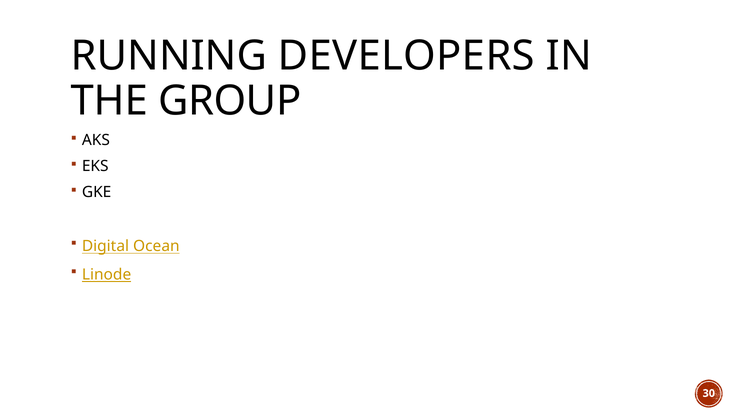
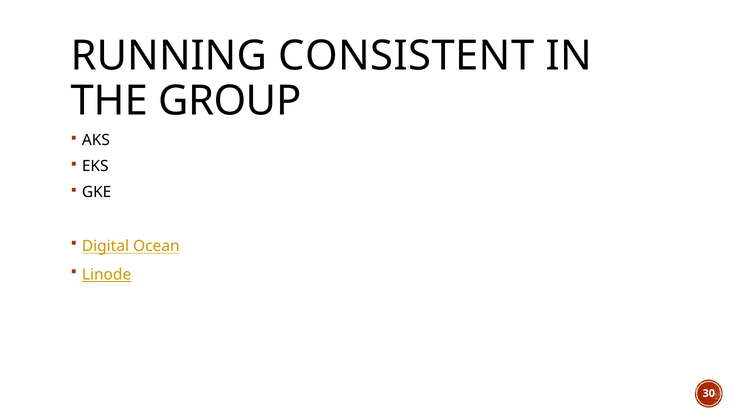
DEVELOPERS: DEVELOPERS -> CONSISTENT
